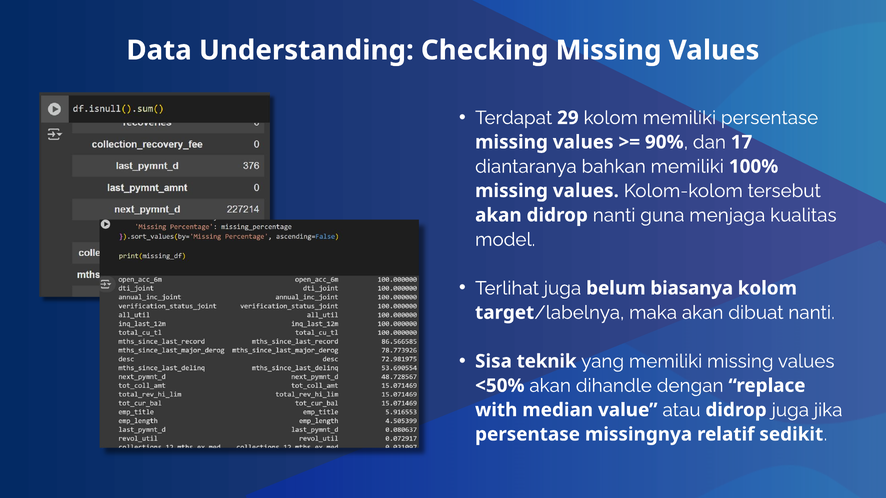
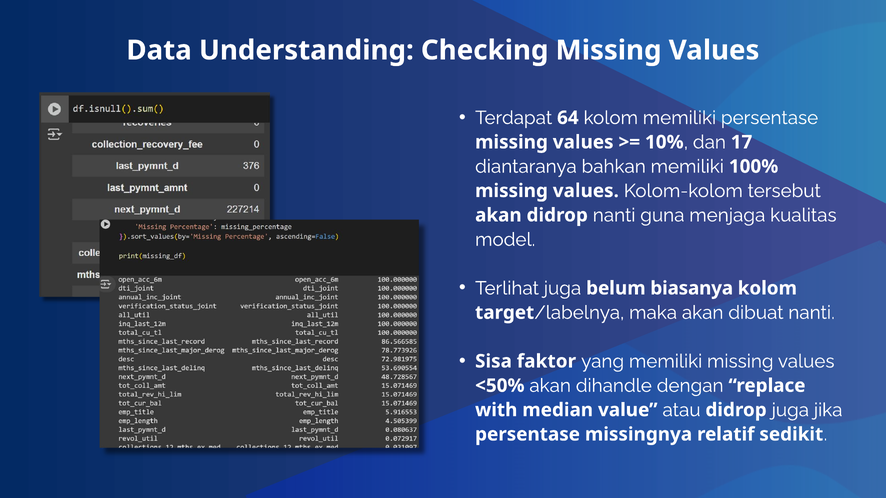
29: 29 -> 64
90%: 90% -> 10%
teknik: teknik -> faktor
